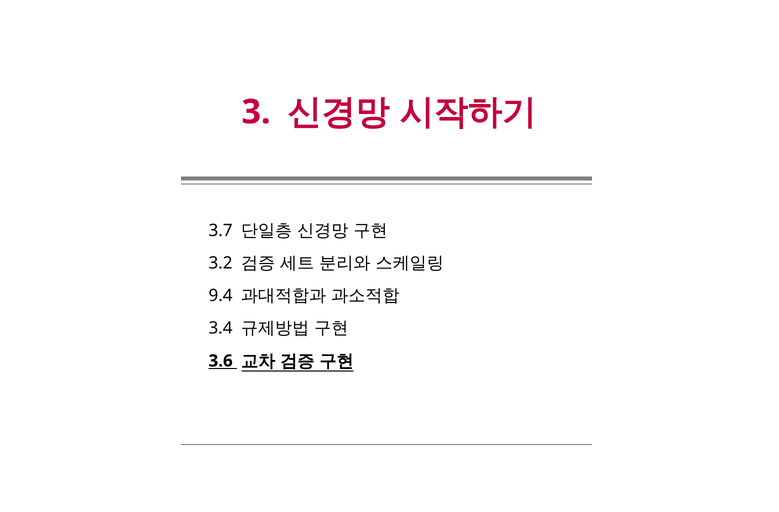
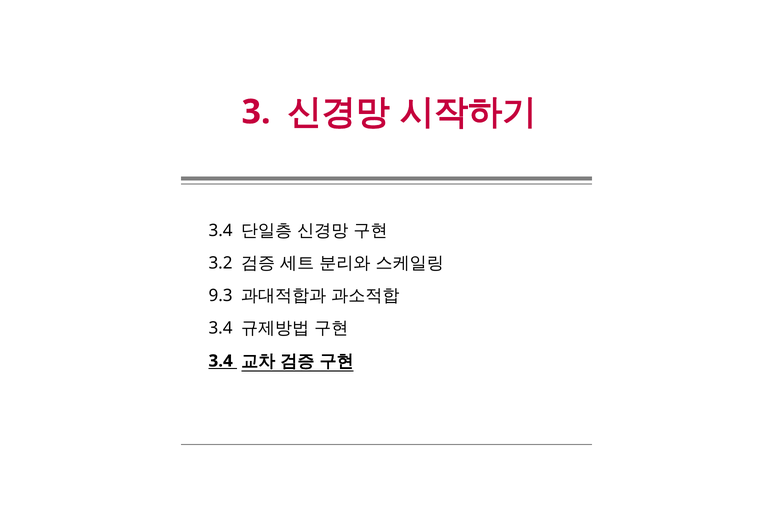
3.7 at (221, 230): 3.7 -> 3.4
9.4: 9.4 -> 9.3
3.6 at (221, 361): 3.6 -> 3.4
